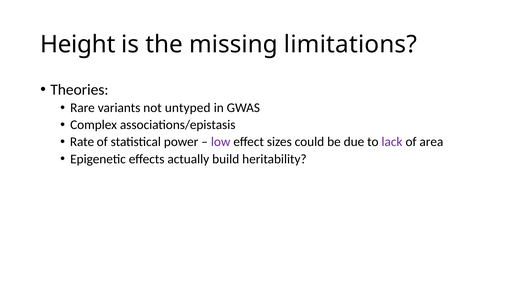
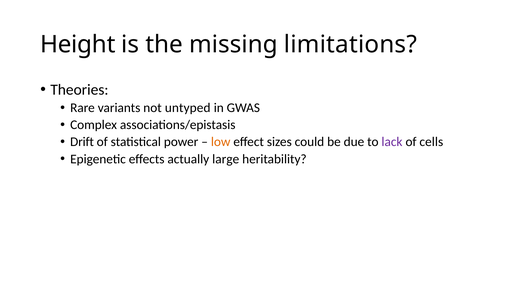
Rate: Rate -> Drift
low colour: purple -> orange
area: area -> cells
build: build -> large
